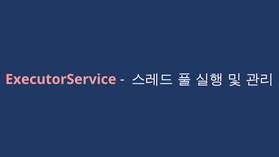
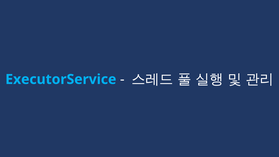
ExecutorService colour: pink -> light blue
